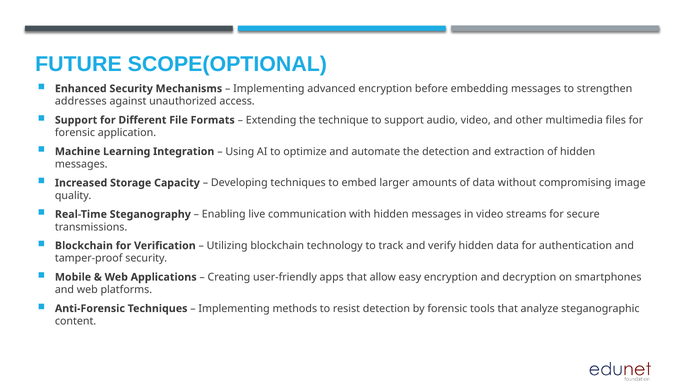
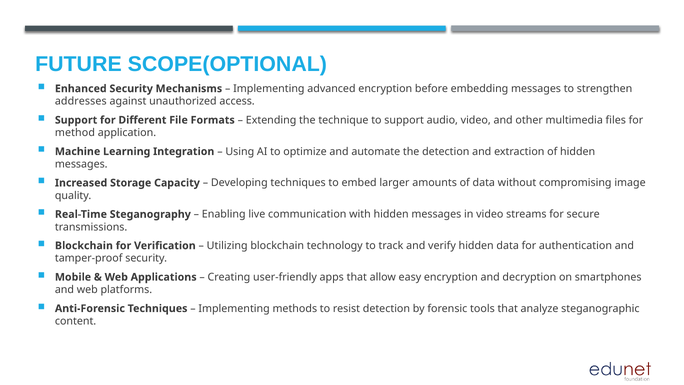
forensic at (75, 133): forensic -> method
